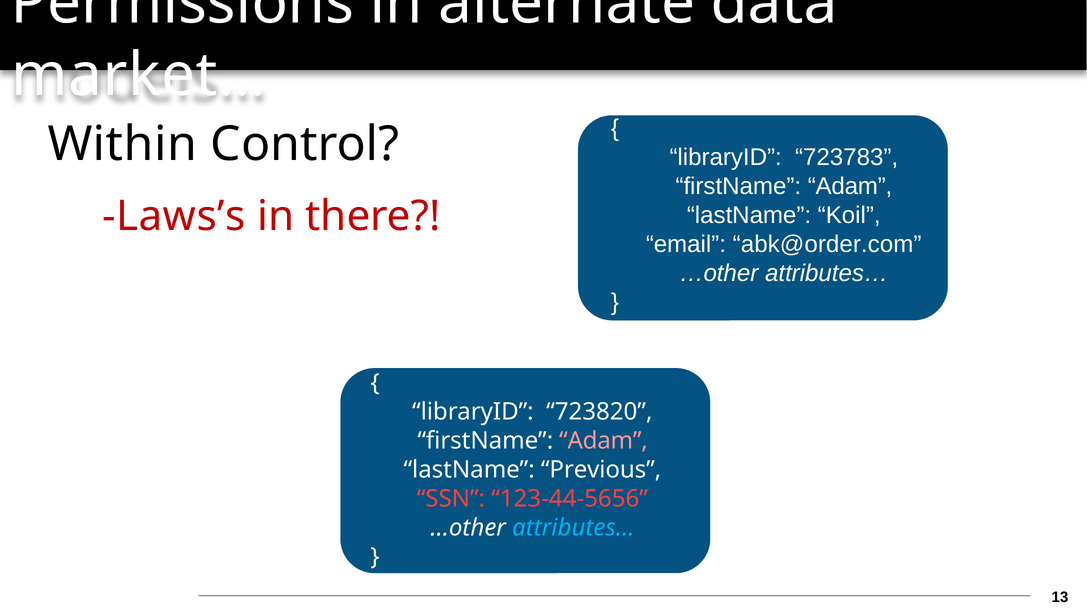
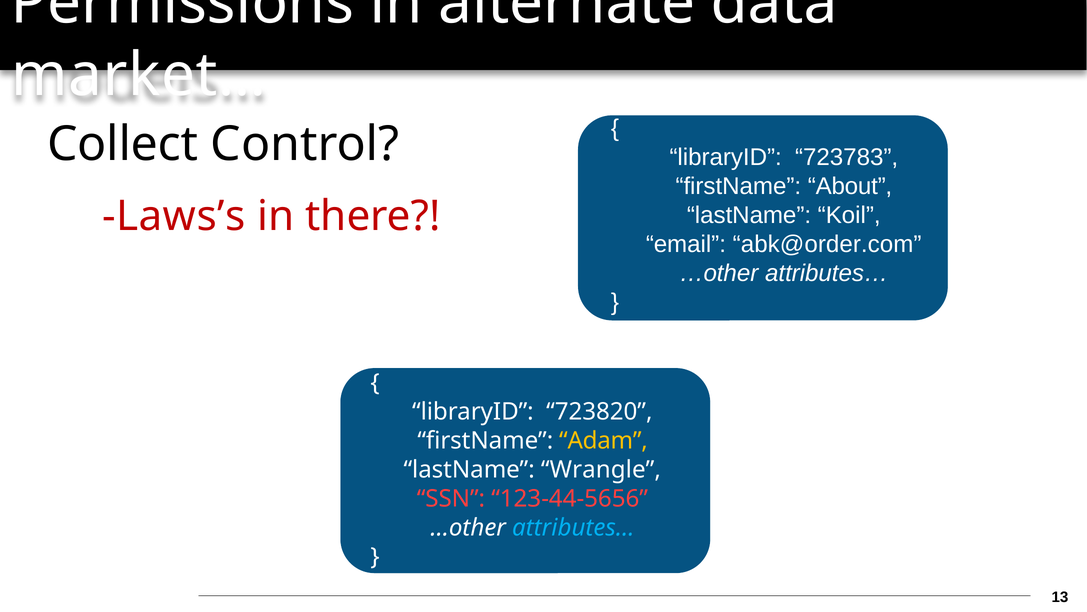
Within: Within -> Collect
Adam at (850, 186): Adam -> About
Adam at (603, 440) colour: pink -> yellow
Previous: Previous -> Wrangle
